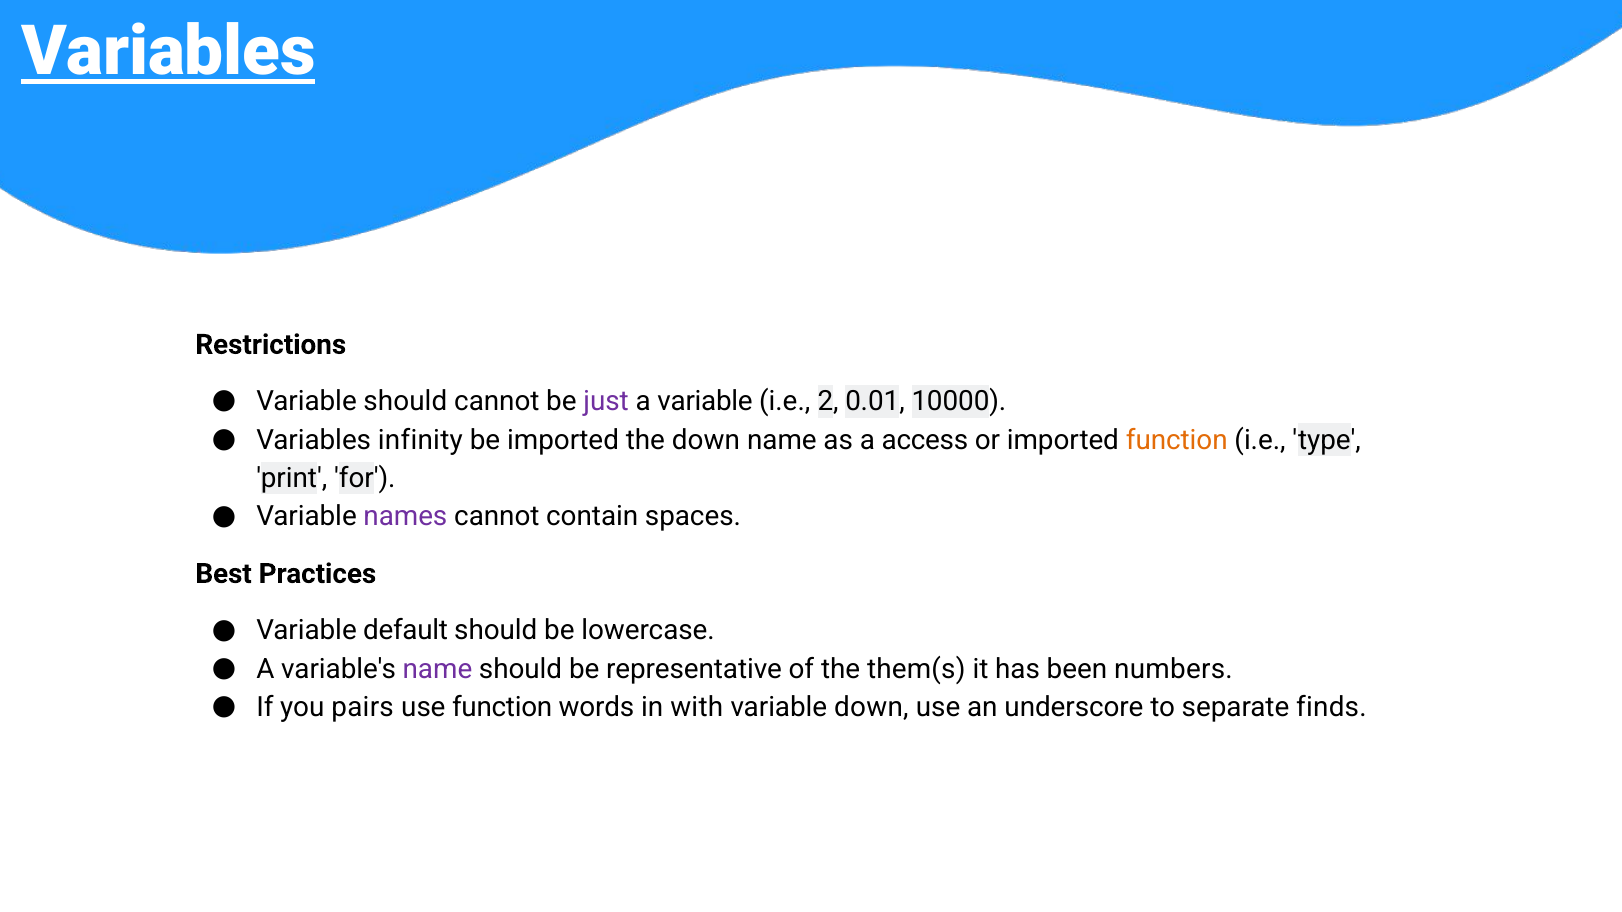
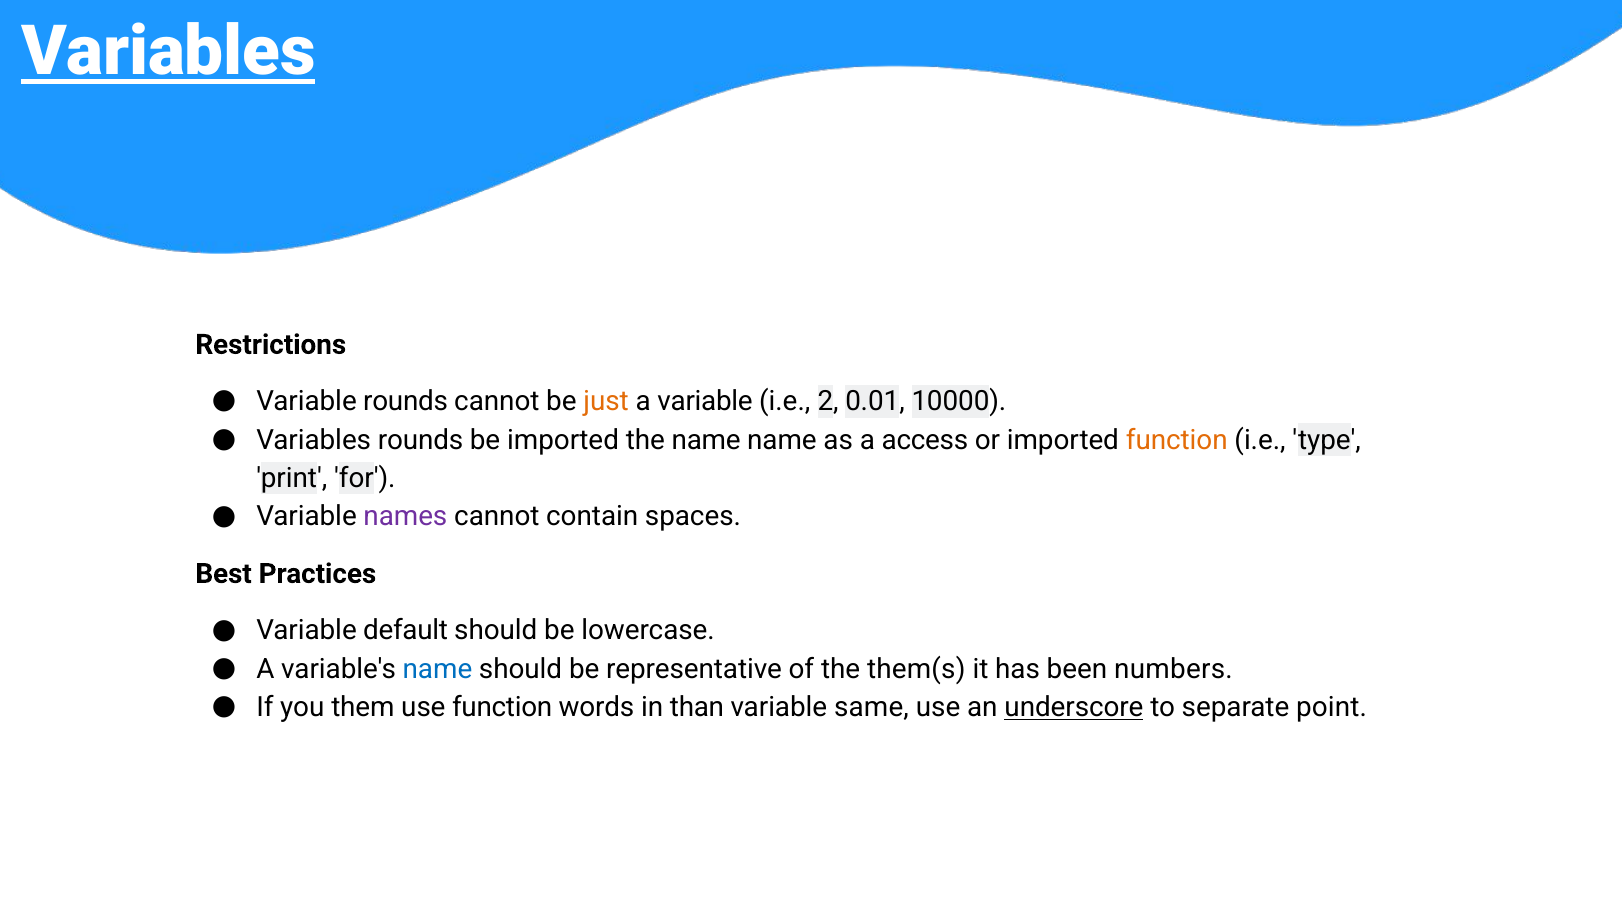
Variable should: should -> rounds
just colour: purple -> orange
Variables infinity: infinity -> rounds
the down: down -> name
name at (437, 669) colour: purple -> blue
pairs: pairs -> them
with: with -> than
variable down: down -> same
underscore underline: none -> present
finds: finds -> point
